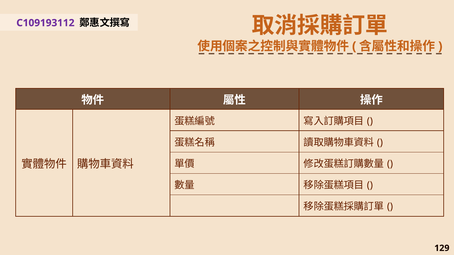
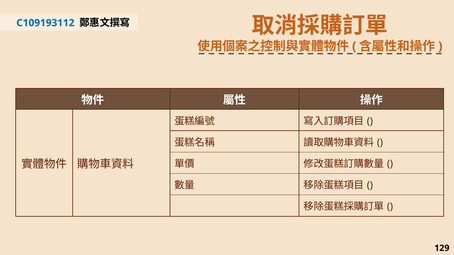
C109193112 colour: purple -> blue
